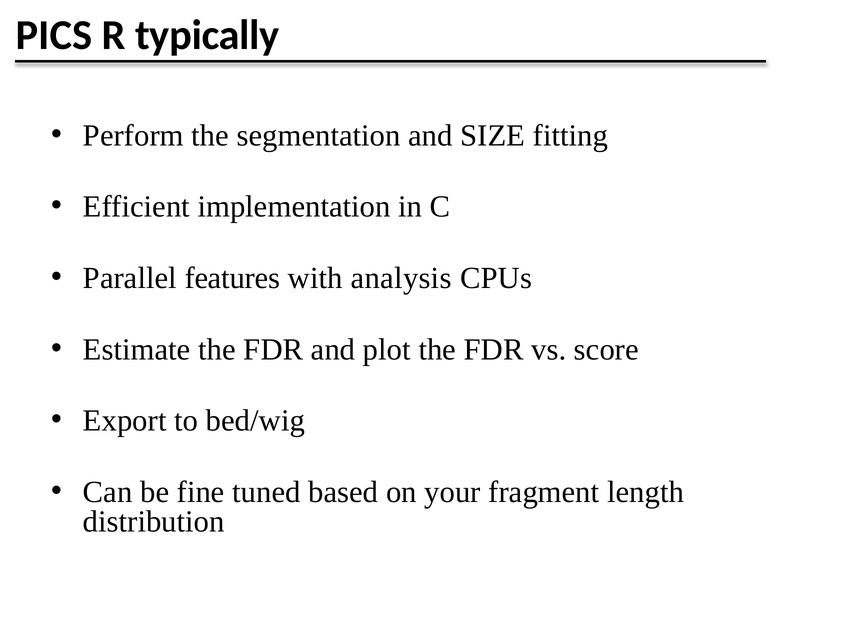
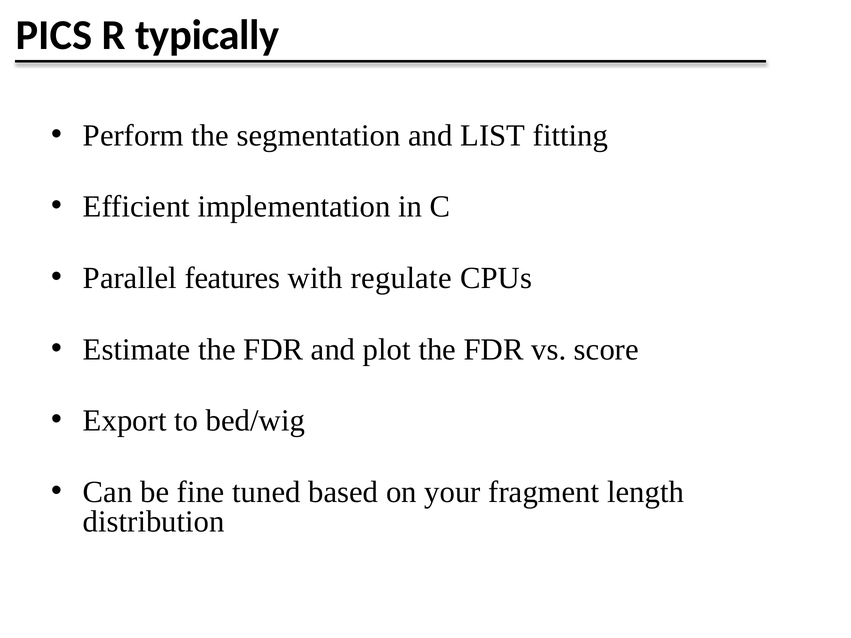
SIZE: SIZE -> LIST
analysis: analysis -> regulate
